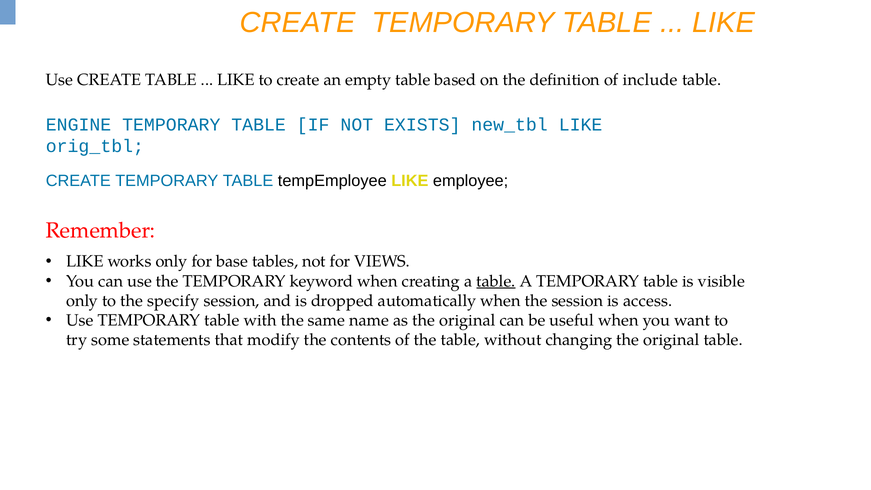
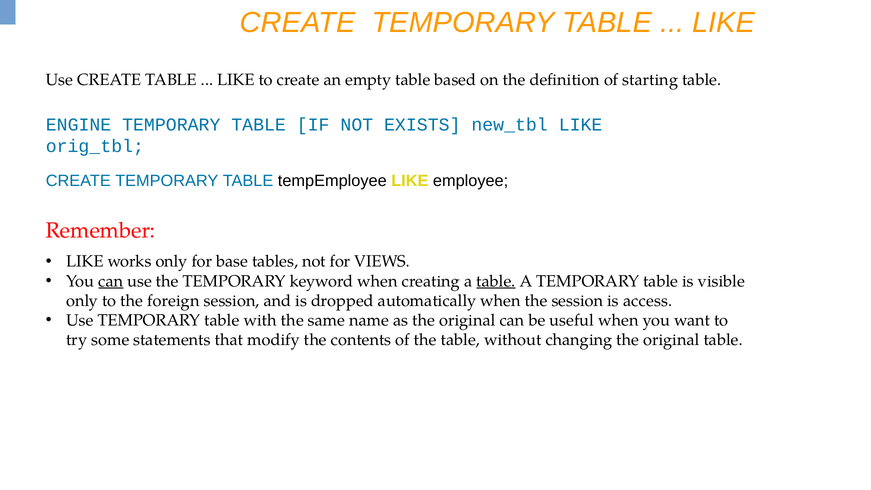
include: include -> starting
can at (111, 281) underline: none -> present
specify: specify -> foreign
